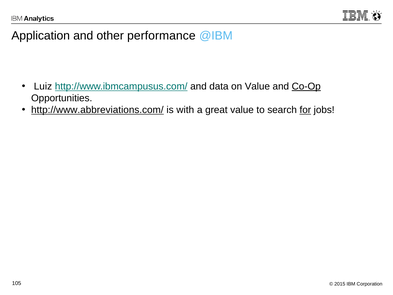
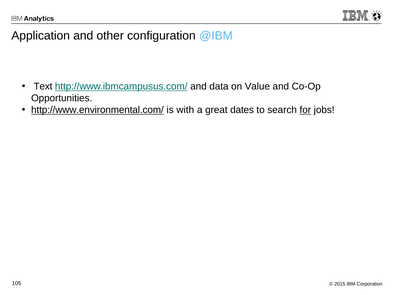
performance: performance -> configuration
Luiz: Luiz -> Text
Co-Op underline: present -> none
http://www.abbreviations.com/: http://www.abbreviations.com/ -> http://www.environmental.com/
great value: value -> dates
